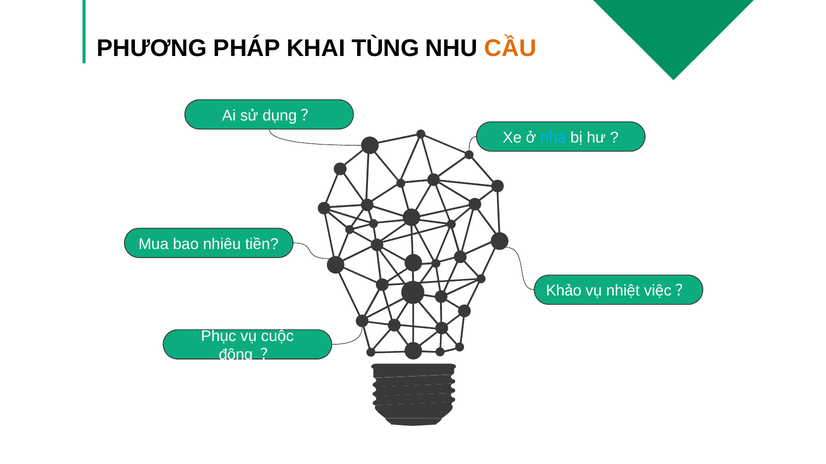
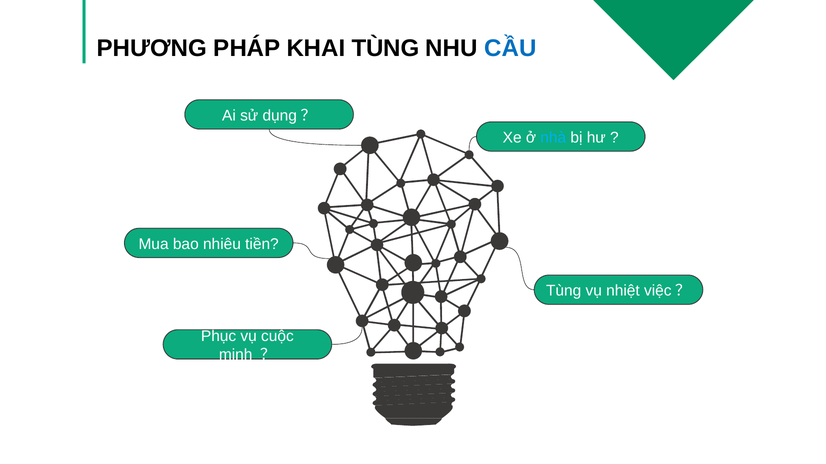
CẦU colour: orange -> blue
Khảo at (564, 291): Khảo -> Tùng
động: động -> minh
